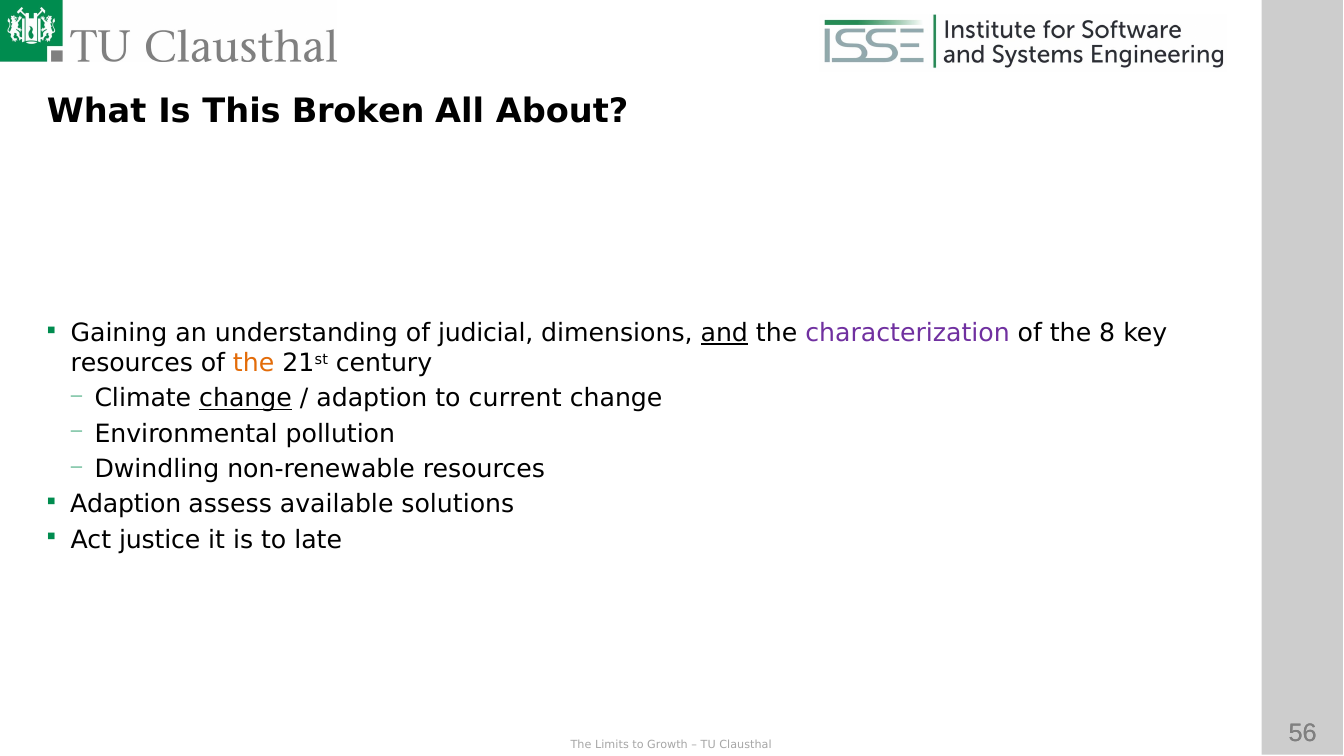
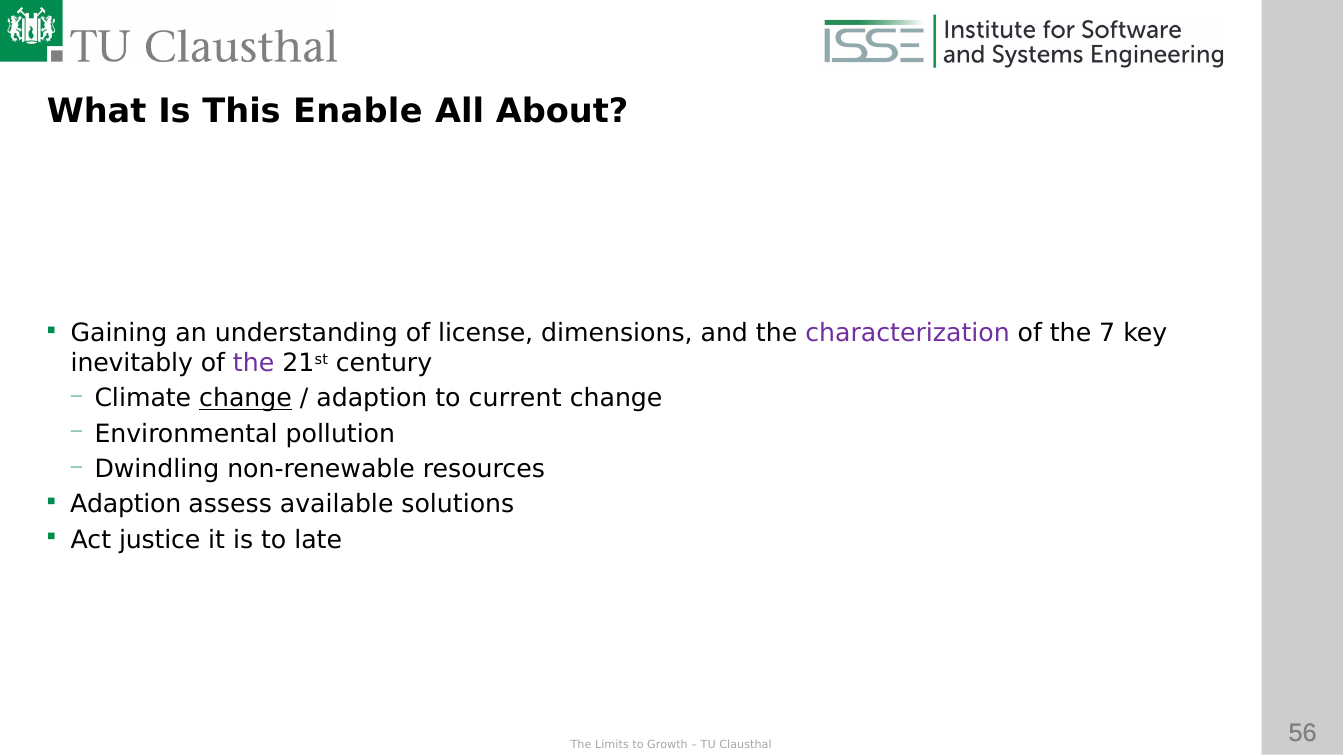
Broken: Broken -> Enable
judicial: judicial -> license
and underline: present -> none
8: 8 -> 7
resources at (132, 363): resources -> inevitably
the at (254, 363) colour: orange -> purple
